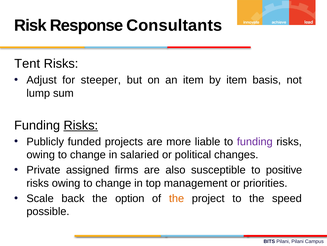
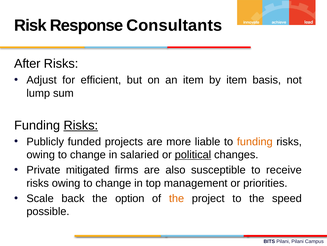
Tent: Tent -> After
steeper: steeper -> efficient
funding at (255, 141) colour: purple -> orange
political underline: none -> present
assigned: assigned -> mitigated
positive: positive -> receive
